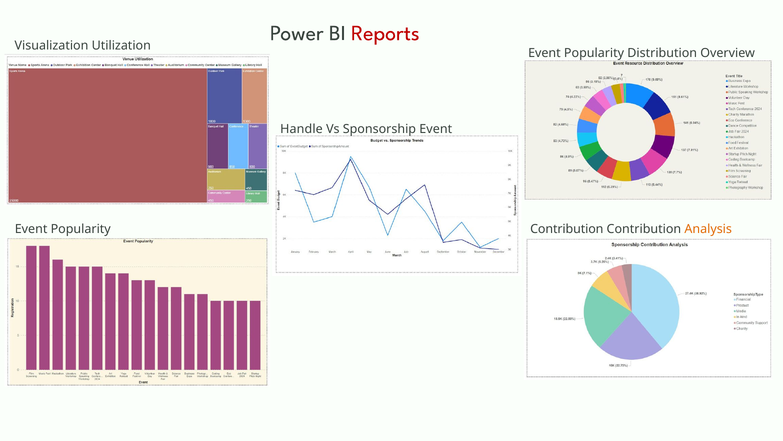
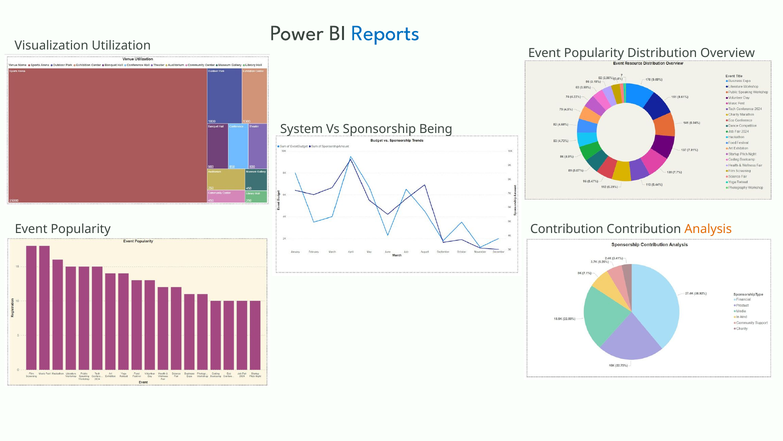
Reports colour: red -> blue
Handle: Handle -> System
Sponsorship Event: Event -> Being
